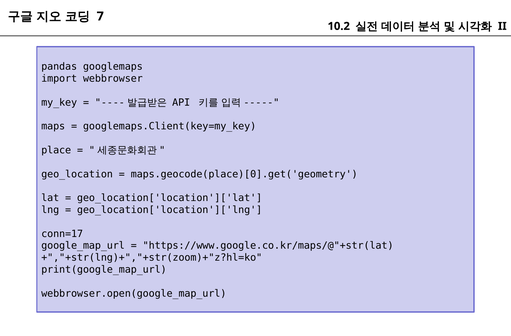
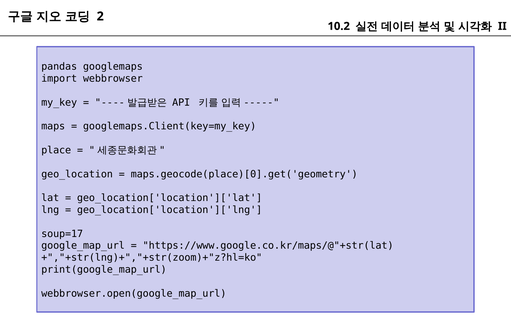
7: 7 -> 2
conn=17: conn=17 -> soup=17
